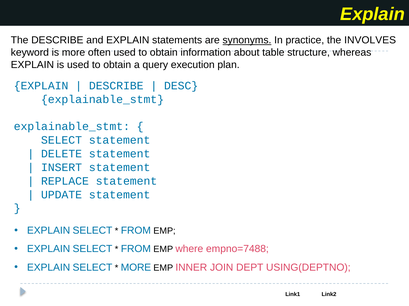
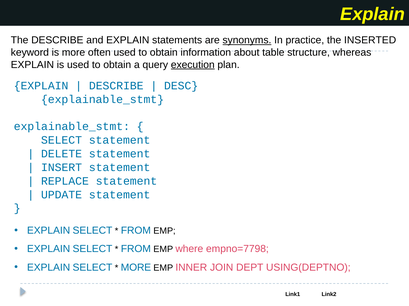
INVOLVES: INVOLVES -> INSERTED
execution underline: none -> present
empno=7488: empno=7488 -> empno=7798
